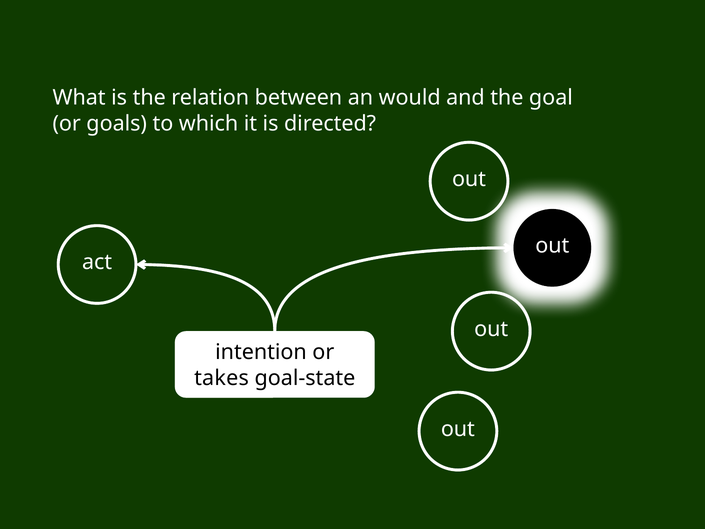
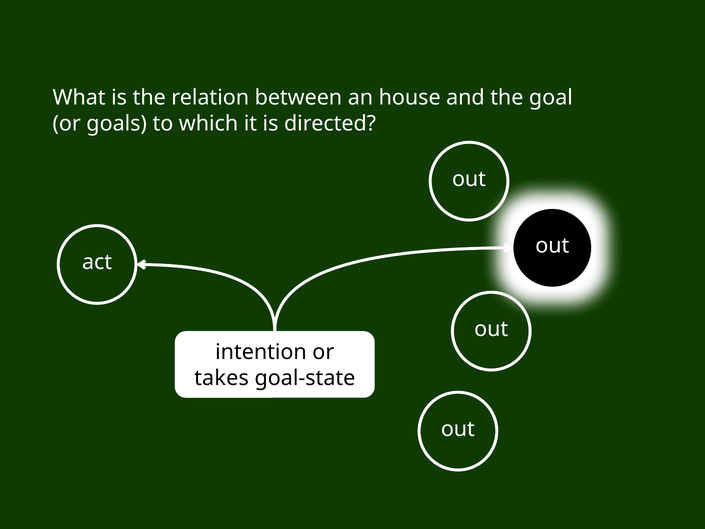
would: would -> house
